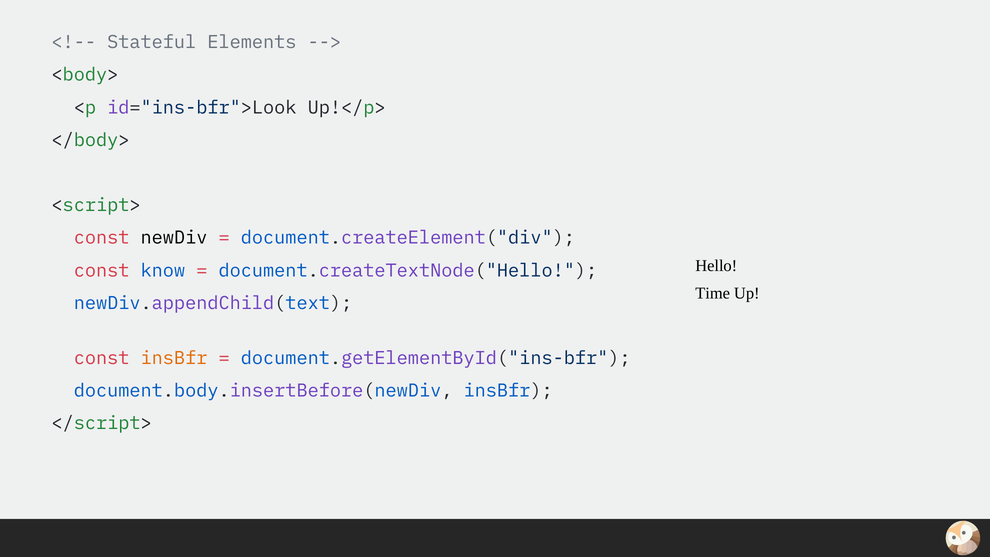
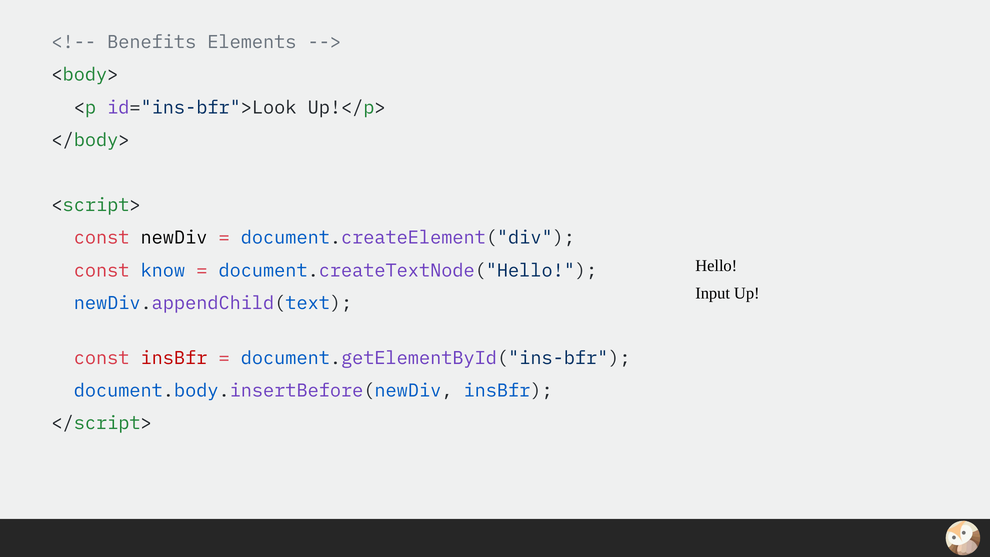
Stateful: Stateful -> Benefits
Time: Time -> Input
insBfr at (174, 358) colour: orange -> red
